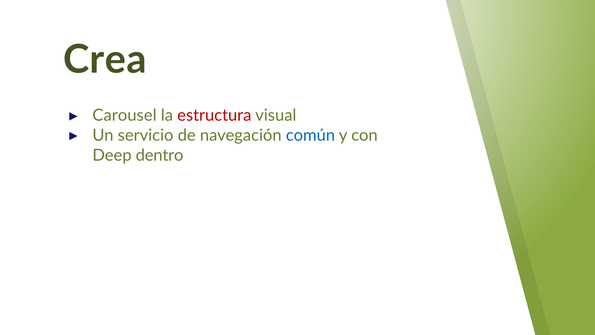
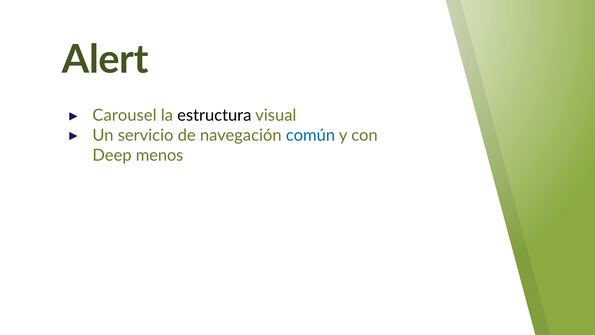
Crea: Crea -> Alert
estructura colour: red -> black
dentro: dentro -> menos
